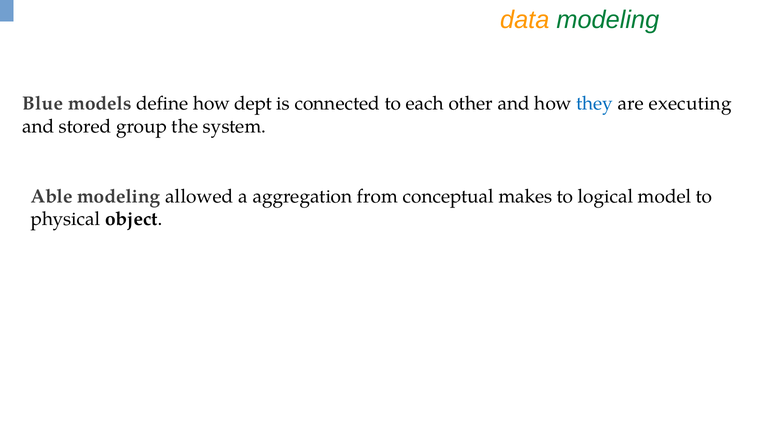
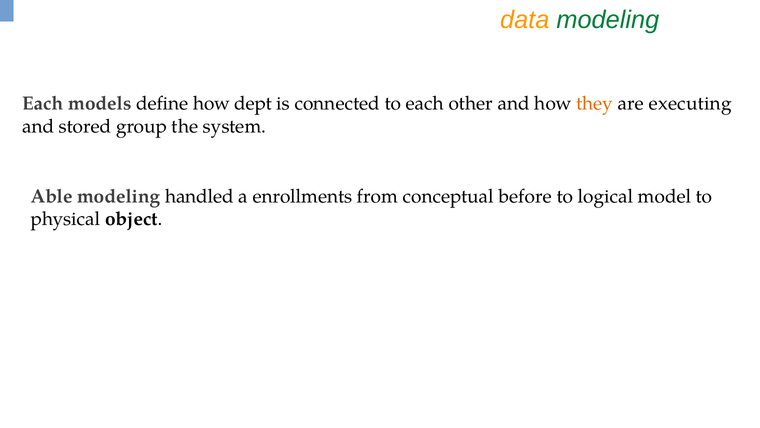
Blue at (43, 104): Blue -> Each
they colour: blue -> orange
allowed: allowed -> handled
aggregation: aggregation -> enrollments
makes: makes -> before
